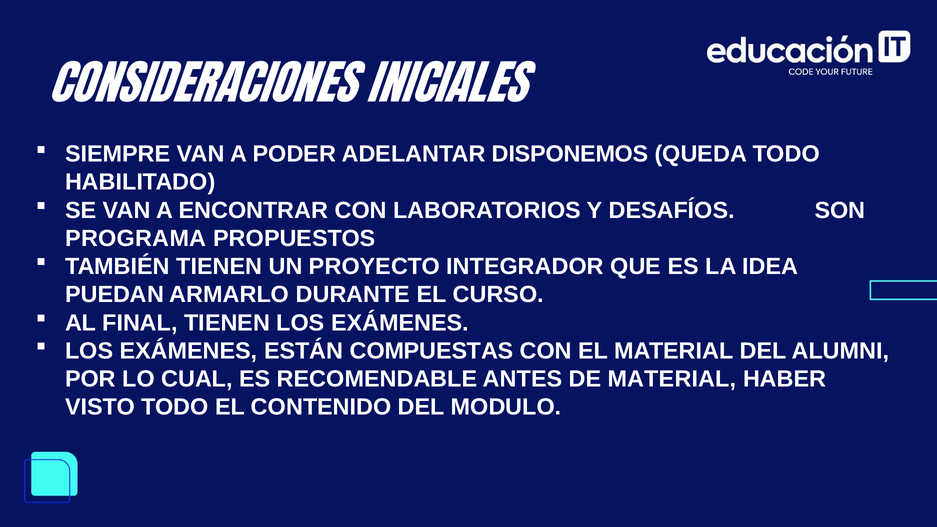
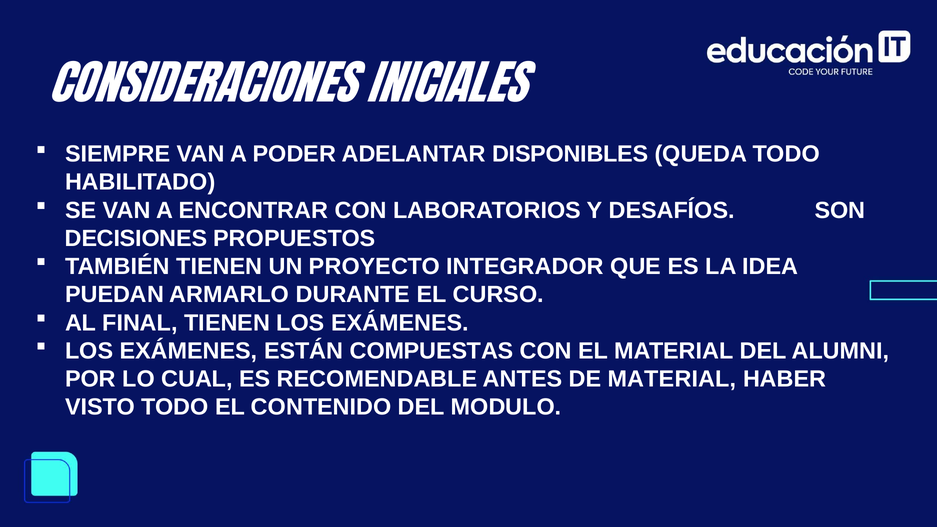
DISPONEMOS: DISPONEMOS -> DISPONIBLES
PROGRAMA: PROGRAMA -> DECISIONES
